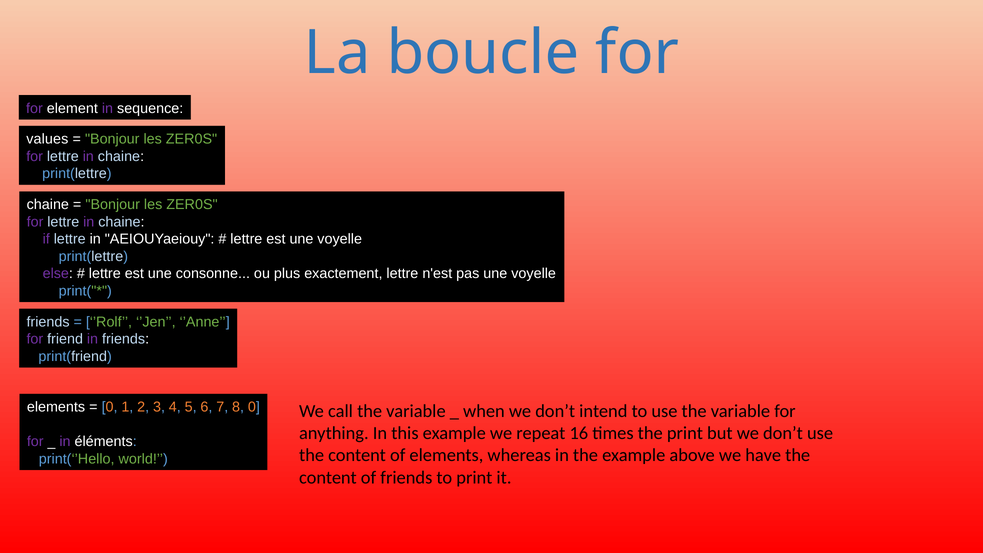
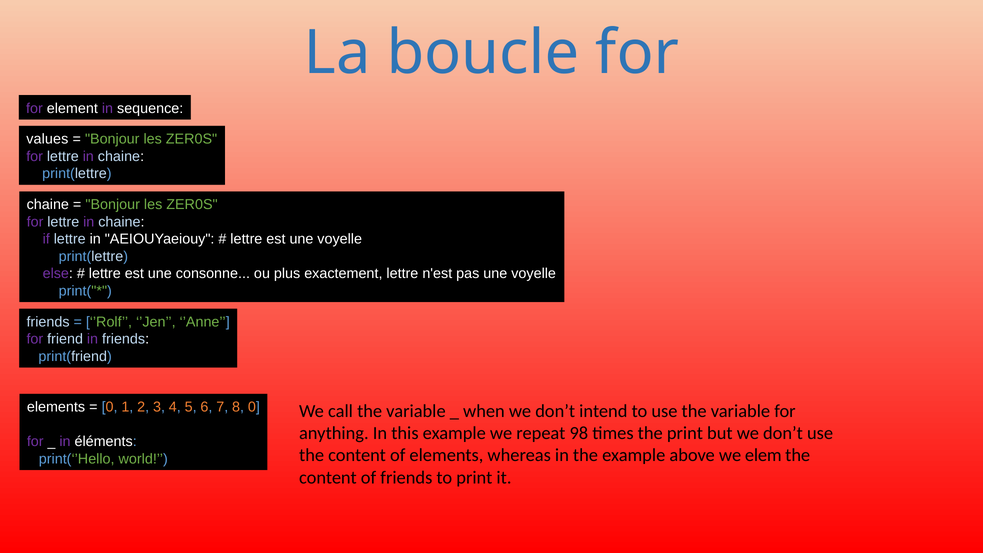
16: 16 -> 98
have: have -> elem
